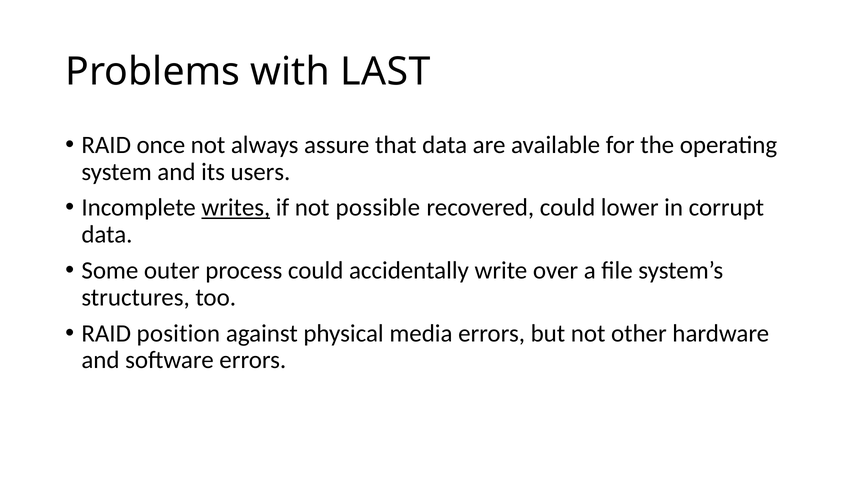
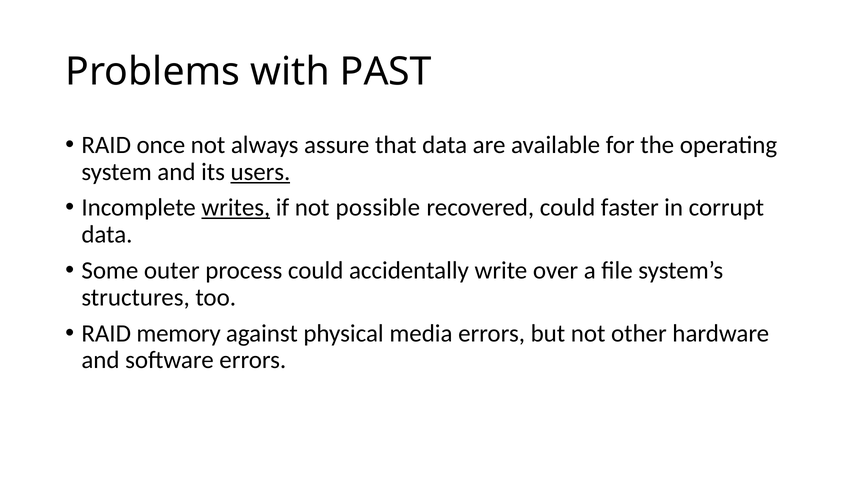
LAST: LAST -> PAST
users underline: none -> present
lower: lower -> faster
position: position -> memory
